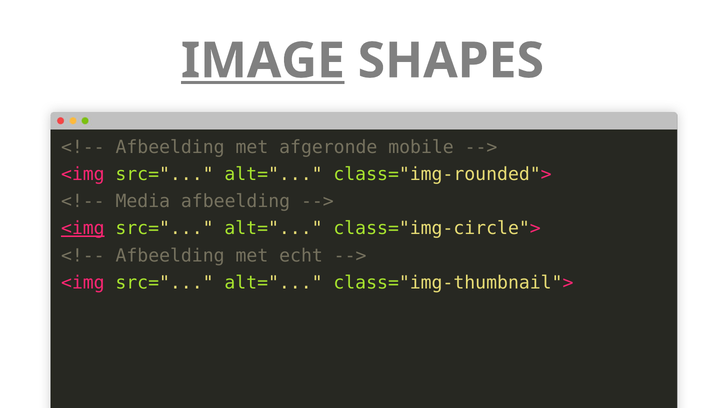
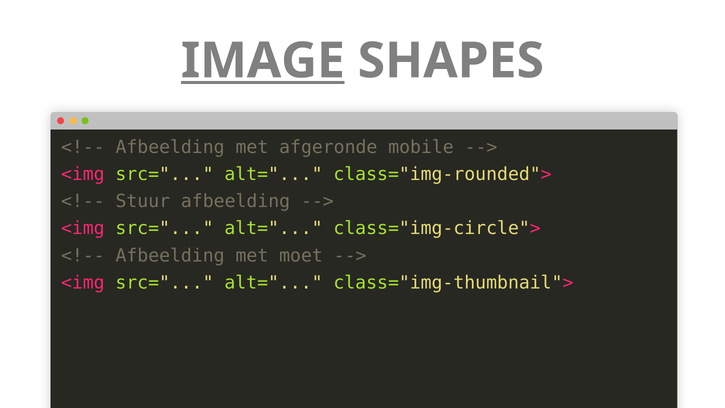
Media: Media -> Stuur
<img at (83, 228) underline: present -> none
echt: echt -> moet
